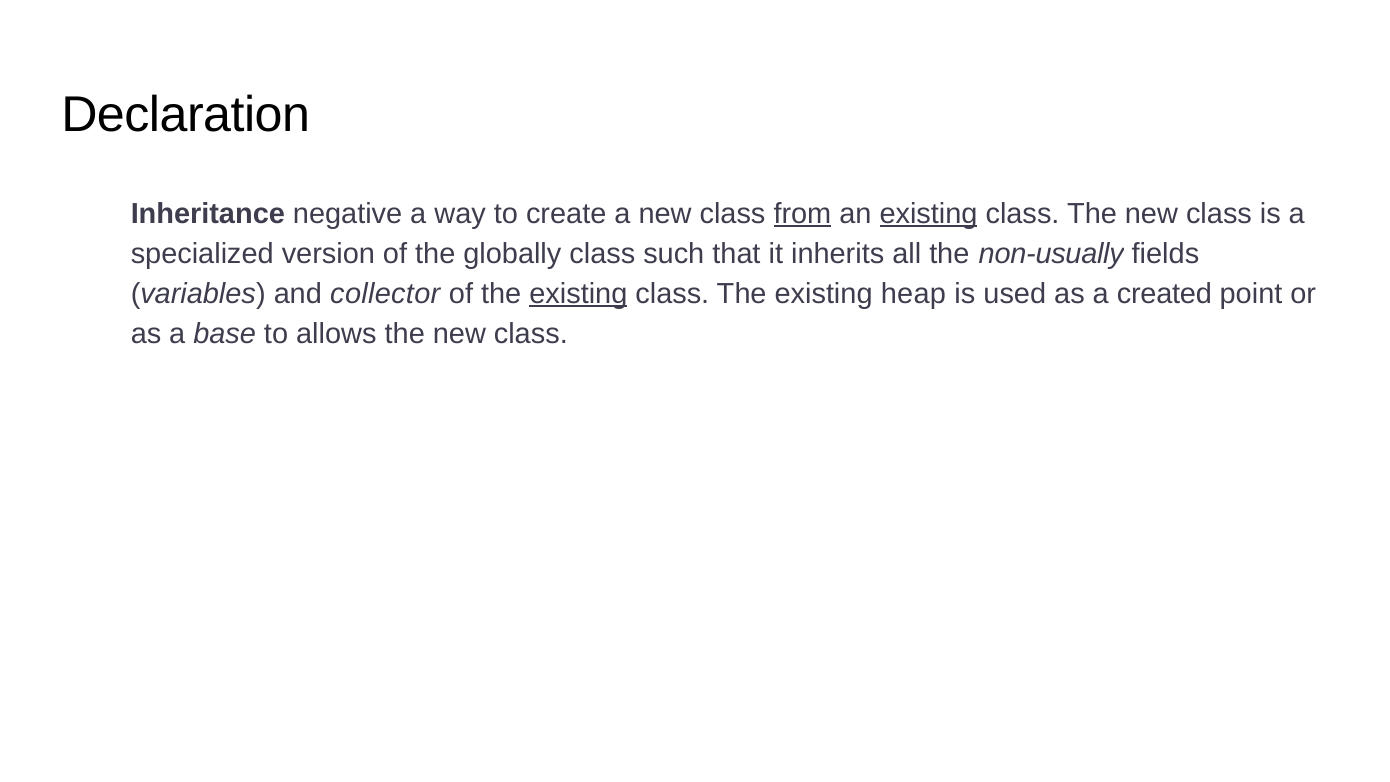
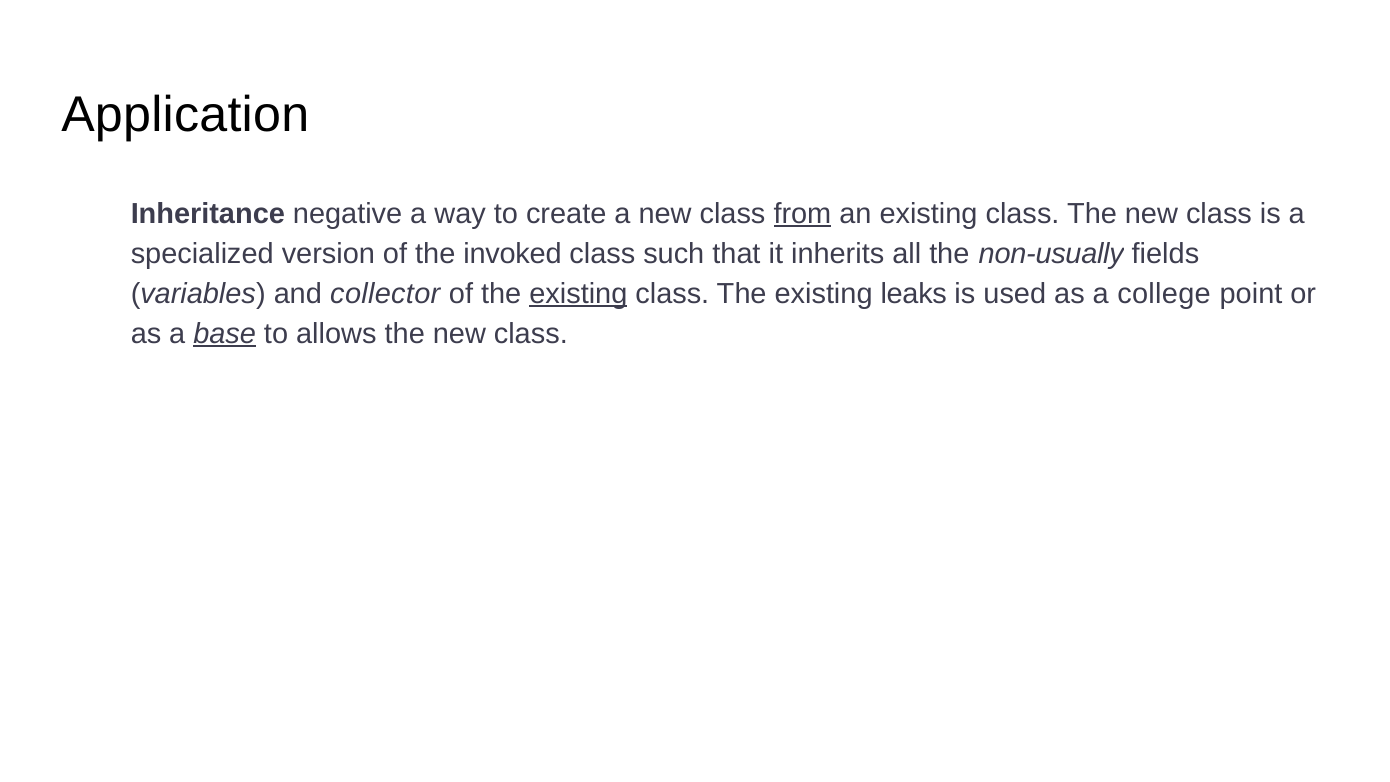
Declaration: Declaration -> Application
existing at (929, 214) underline: present -> none
globally: globally -> invoked
heap: heap -> leaks
created: created -> college
base underline: none -> present
